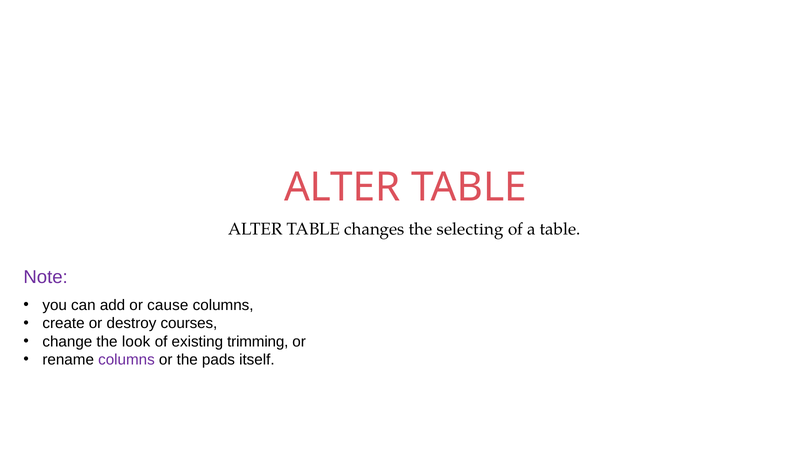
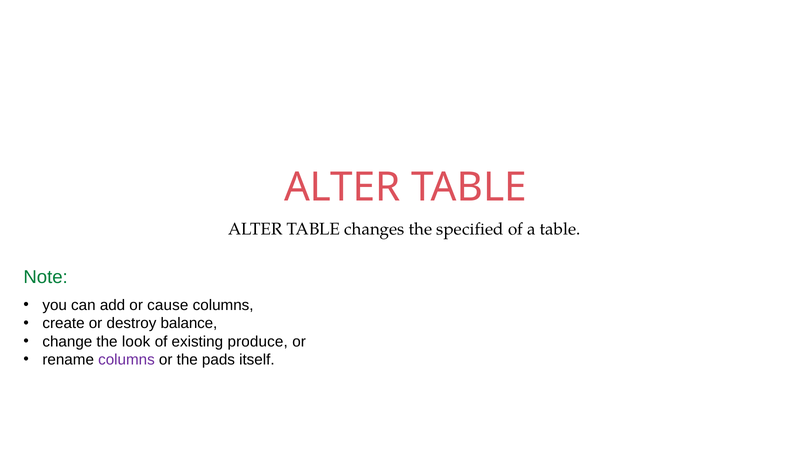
selecting: selecting -> specified
Note colour: purple -> green
courses: courses -> balance
trimming: trimming -> produce
